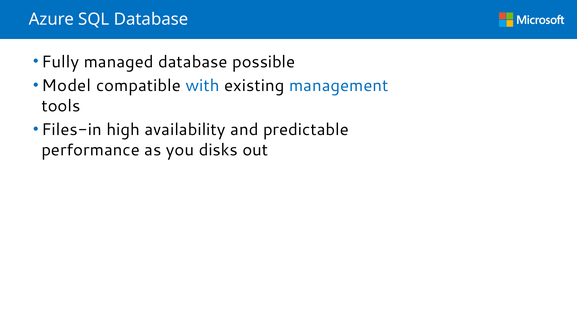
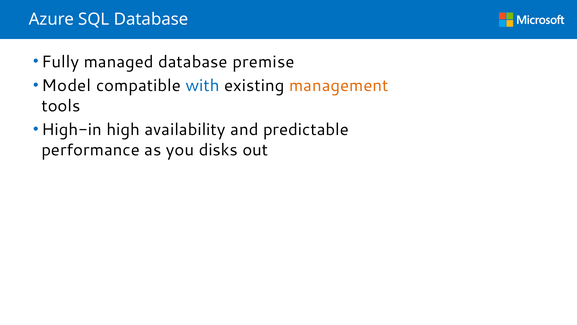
possible: possible -> premise
management colour: blue -> orange
Files-in: Files-in -> High-in
